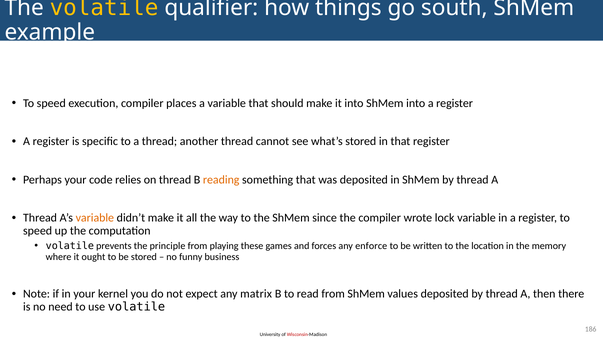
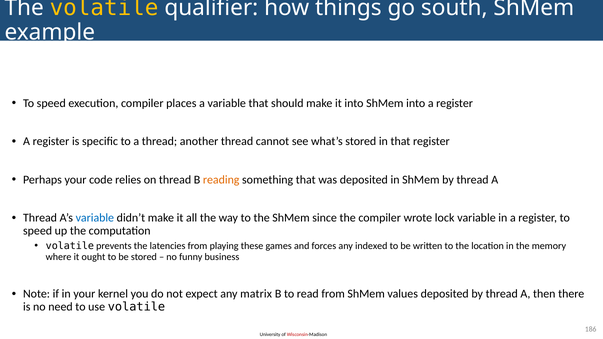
variable at (95, 218) colour: orange -> blue
principle: principle -> latencies
enforce: enforce -> indexed
